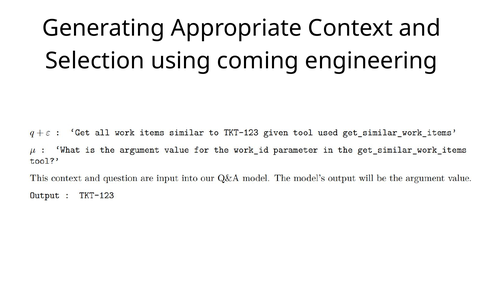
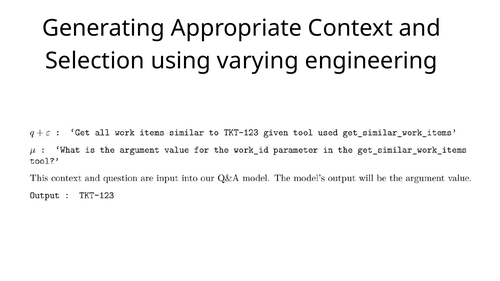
coming: coming -> varying
